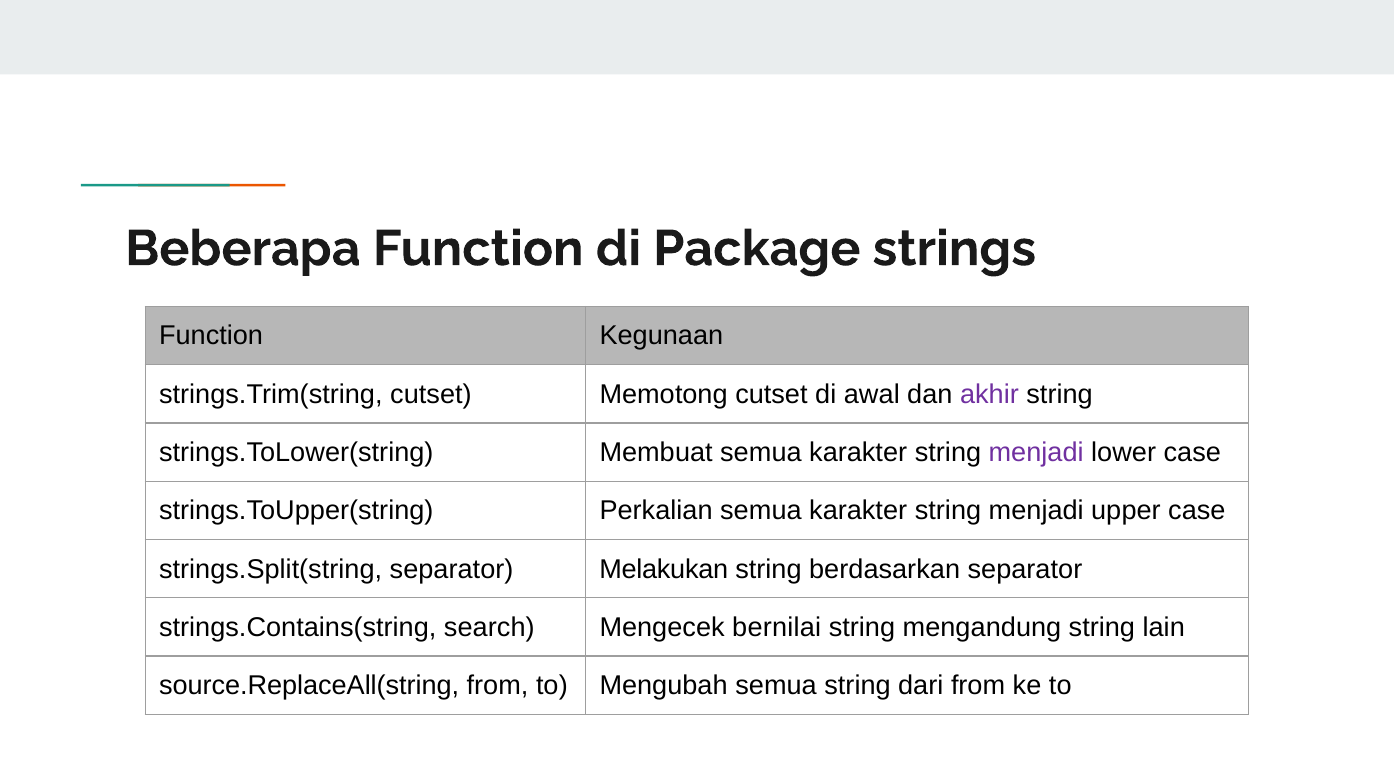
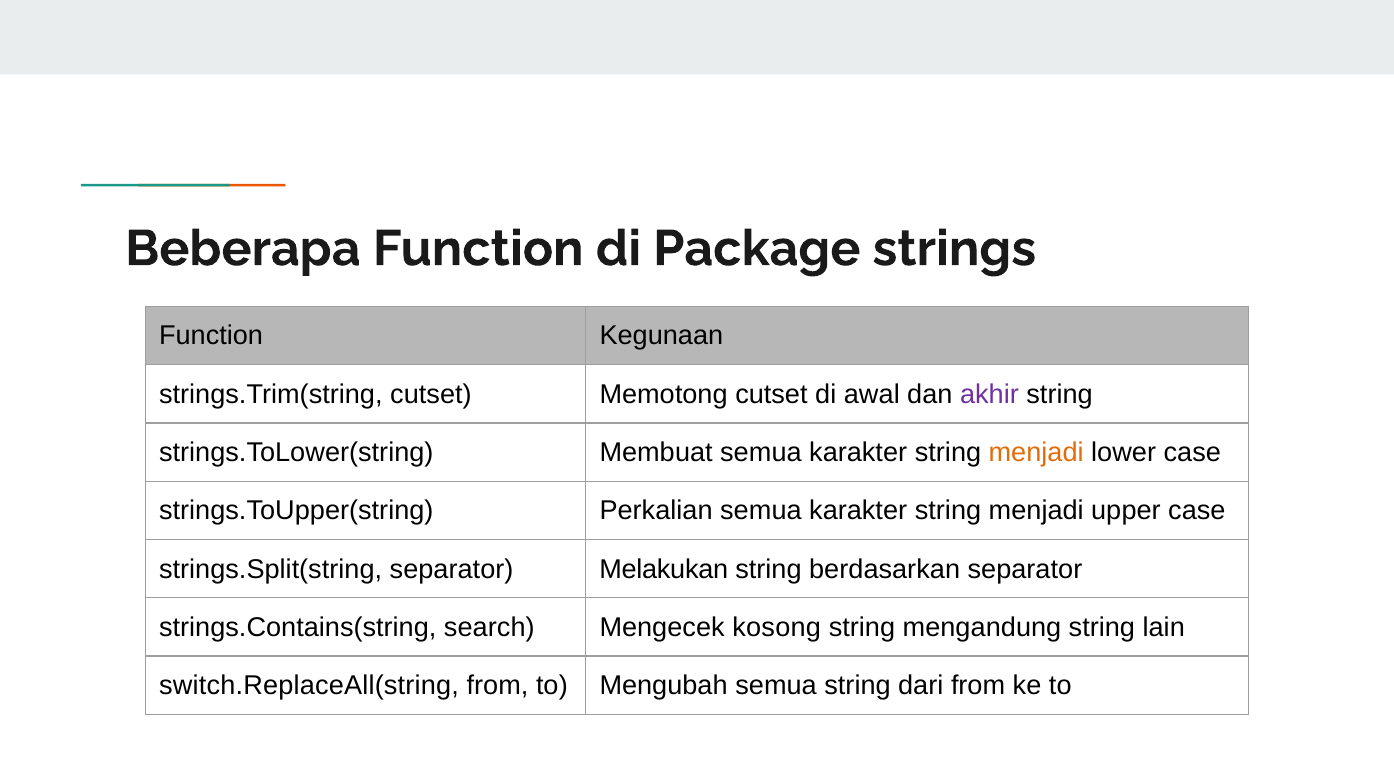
menjadi at (1036, 453) colour: purple -> orange
bernilai: bernilai -> kosong
source.ReplaceAll(string: source.ReplaceAll(string -> switch.ReplaceAll(string
